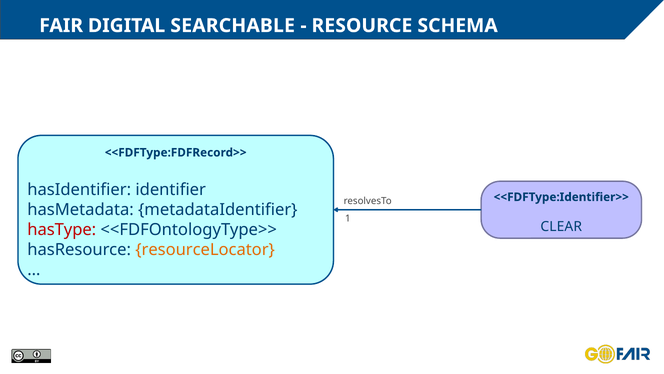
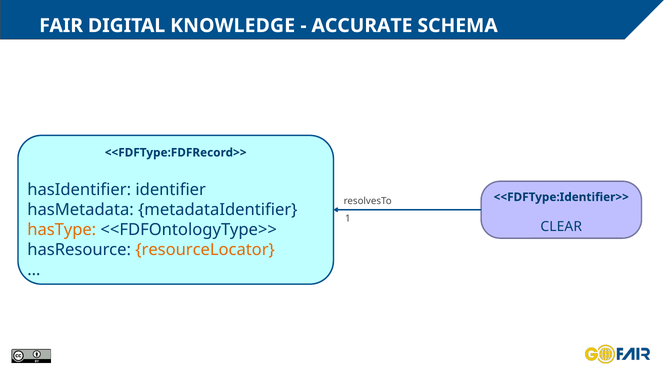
SEARCHABLE: SEARCHABLE -> KNOWLEDGE
RESOURCE: RESOURCE -> ACCURATE
hasType colour: red -> orange
